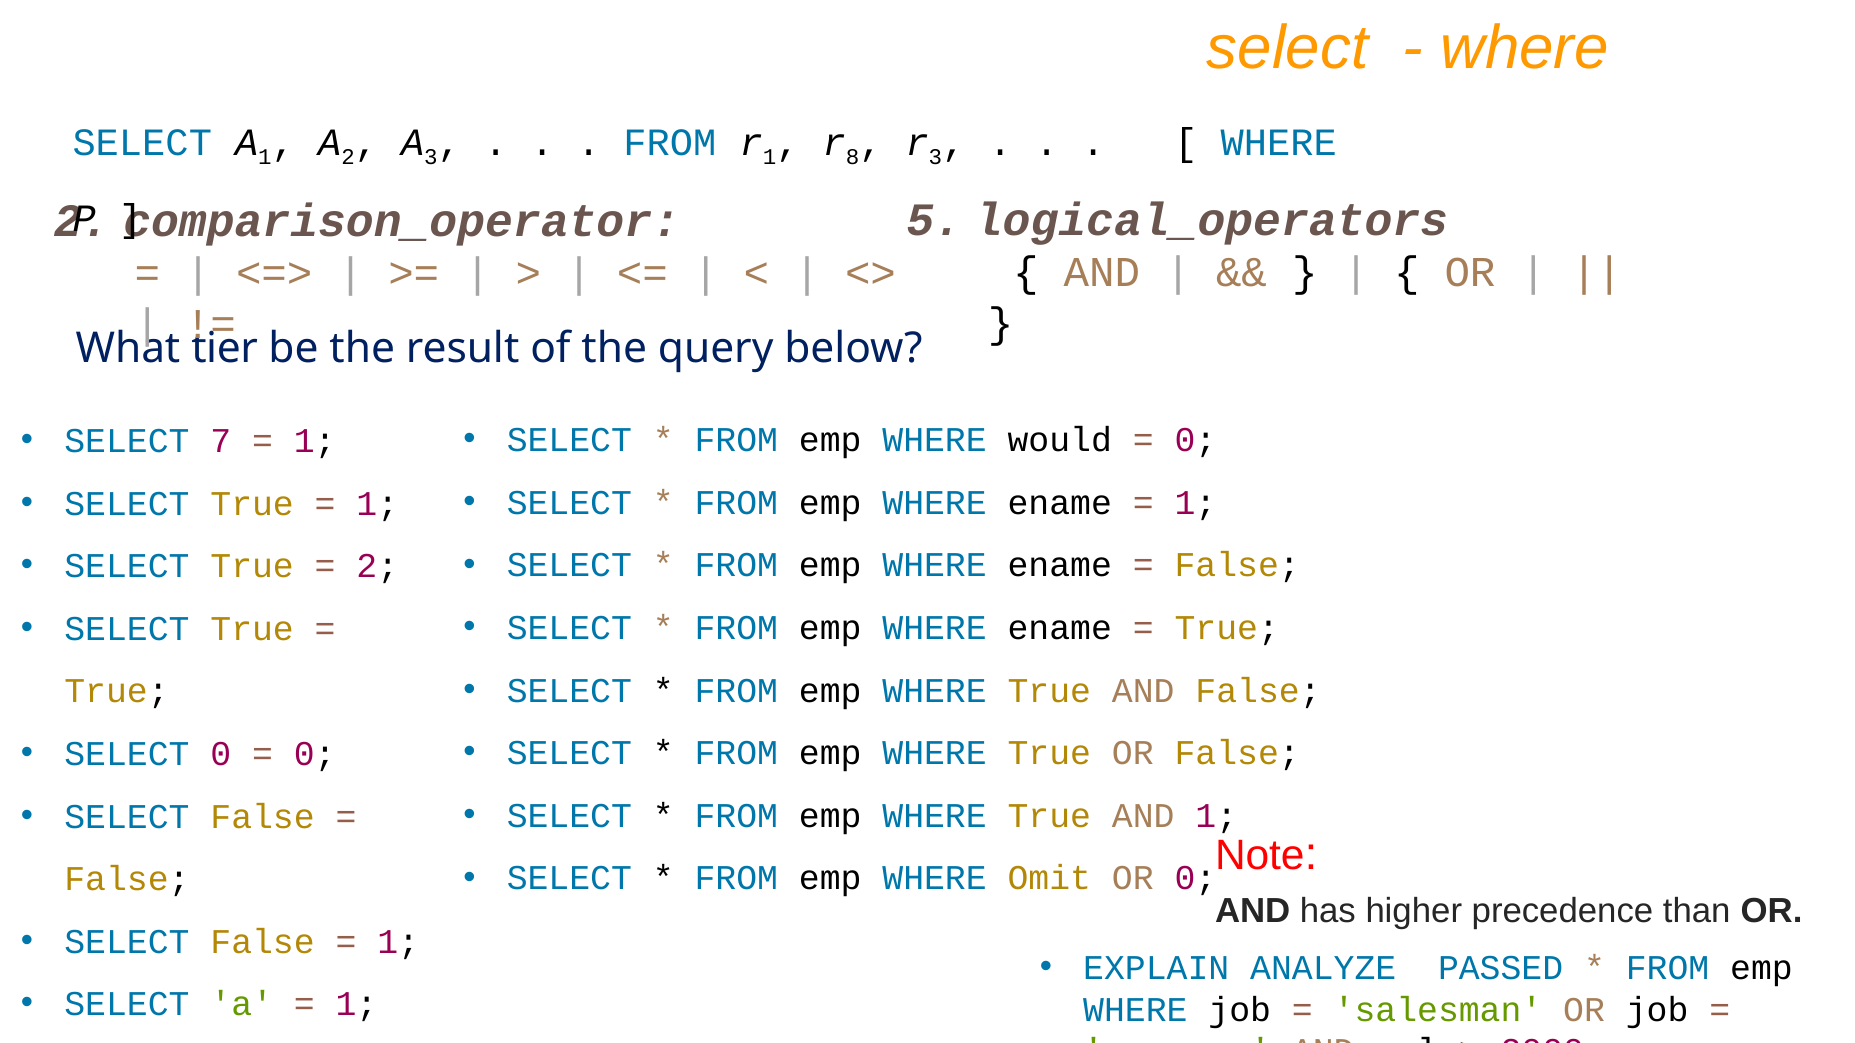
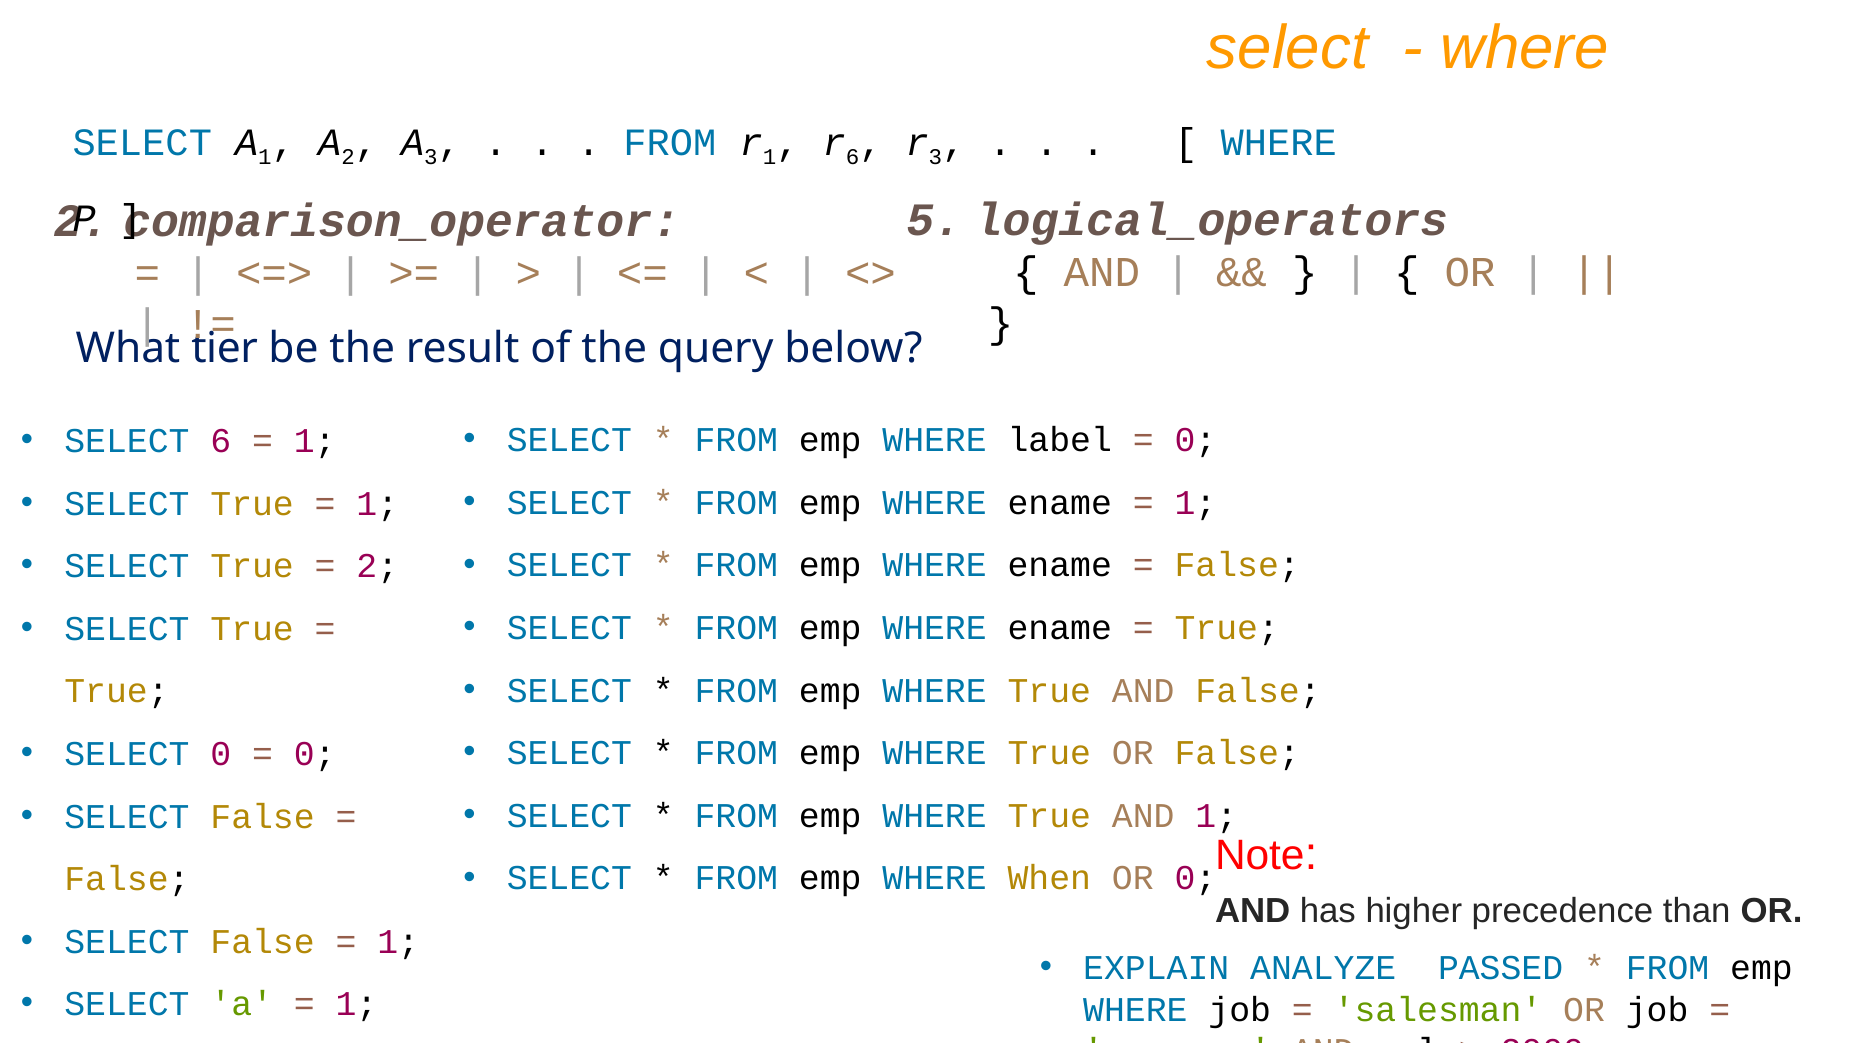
8 at (852, 158): 8 -> 6
would: would -> label
SELECT 7: 7 -> 6
Omit: Omit -> When
